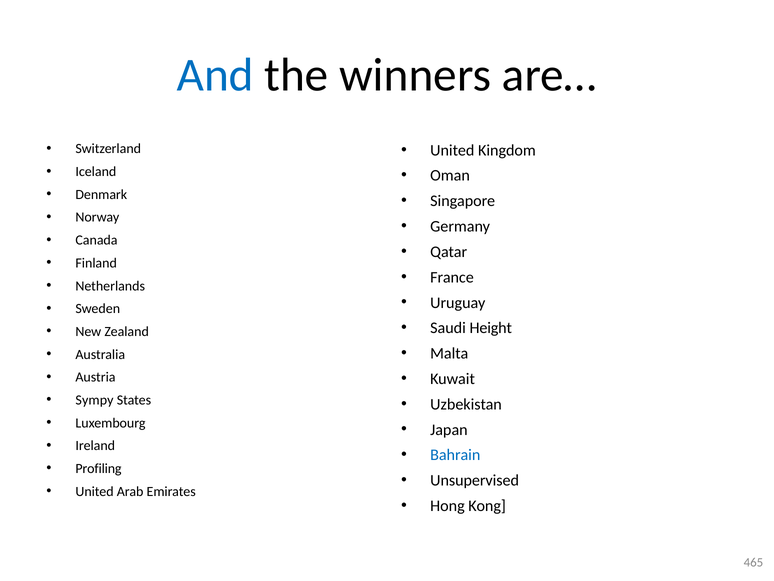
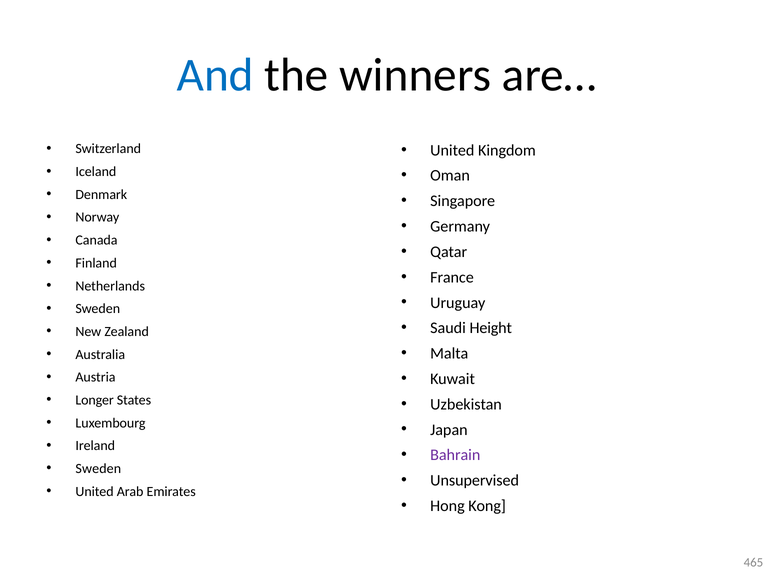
Sympy: Sympy -> Longer
Bahrain colour: blue -> purple
Profiling at (98, 468): Profiling -> Sweden
